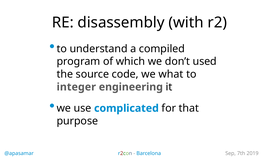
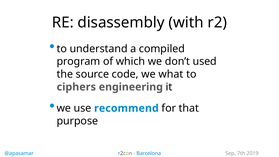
integer: integer -> ciphers
complicated: complicated -> recommend
